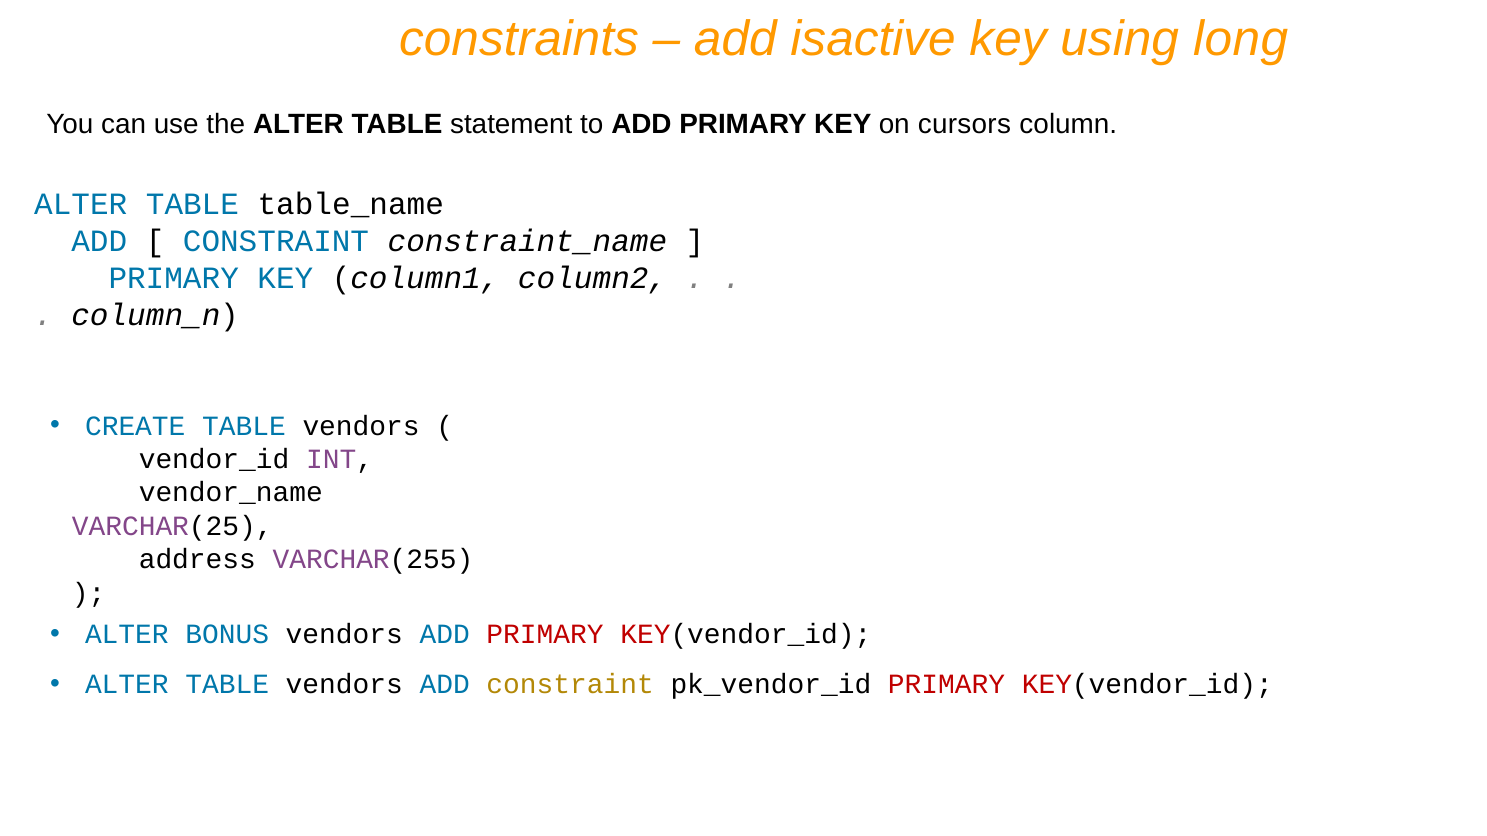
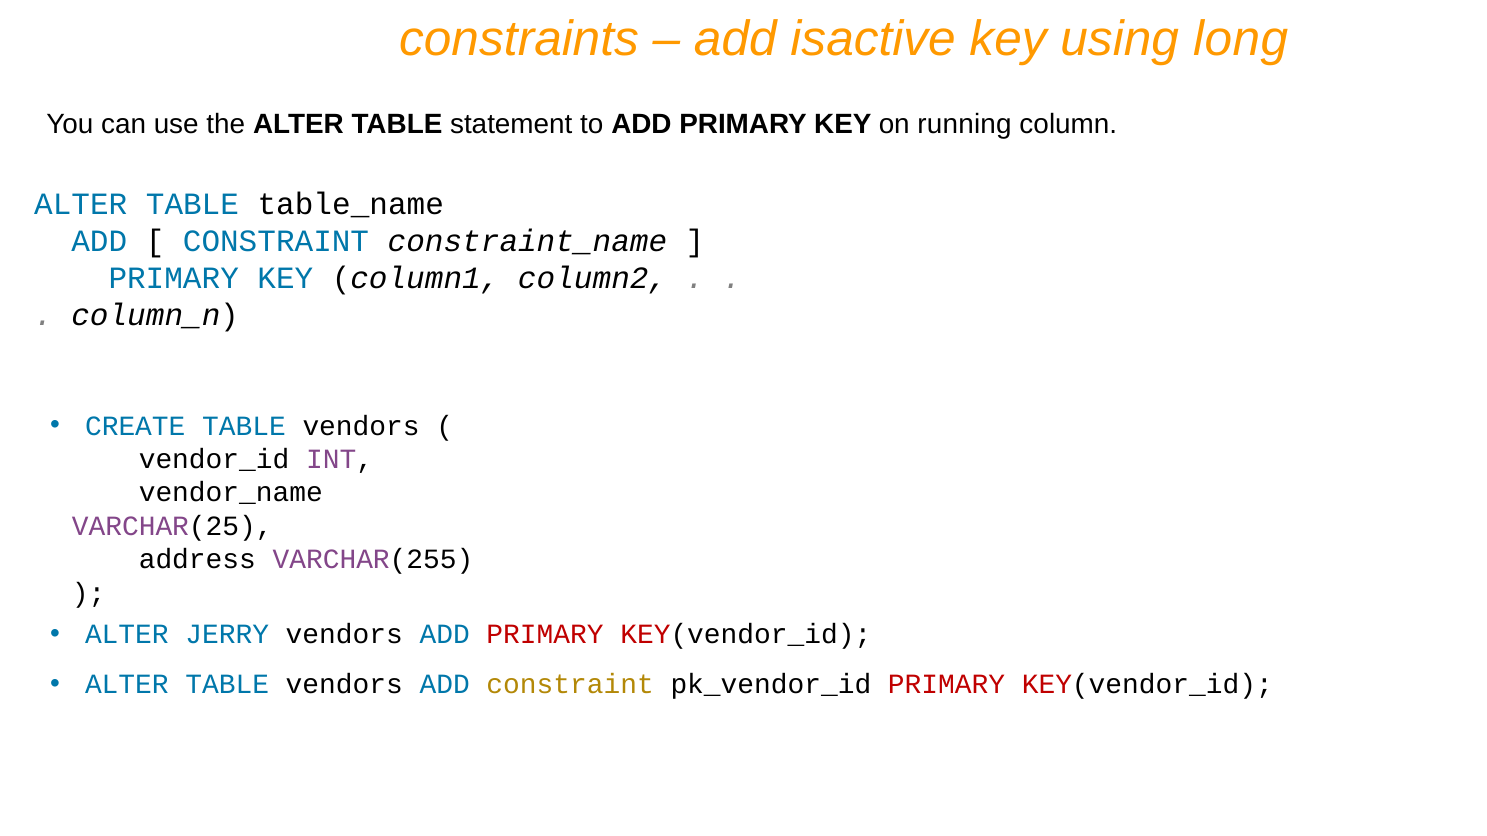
cursors: cursors -> running
BONUS: BONUS -> JERRY
